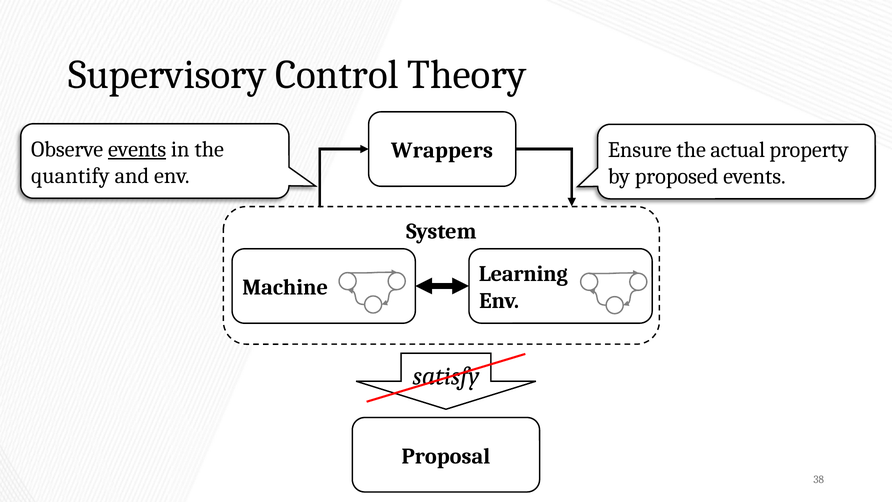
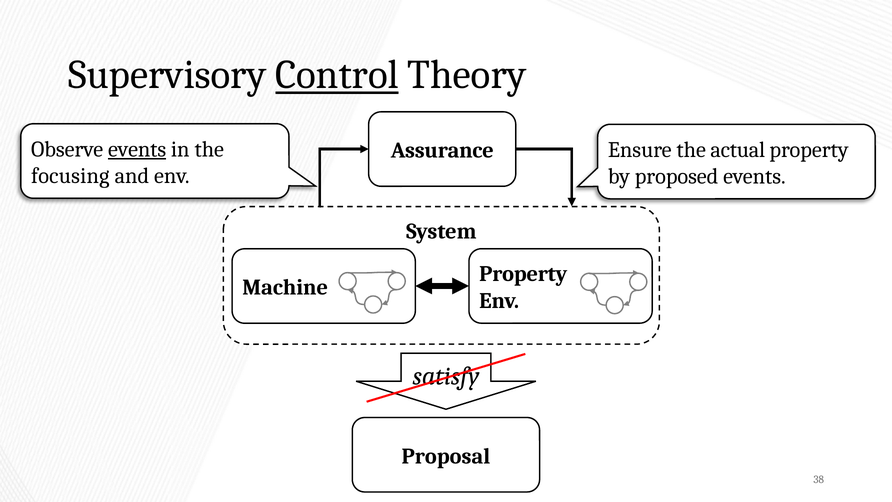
Control underline: none -> present
Wrappers: Wrappers -> Assurance
quantify: quantify -> focusing
Learning at (523, 274): Learning -> Property
